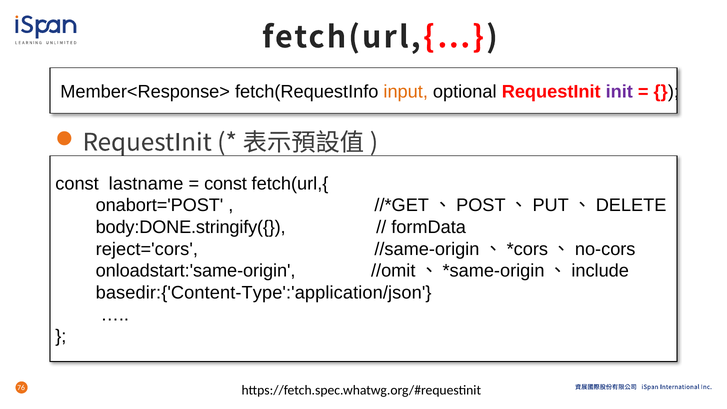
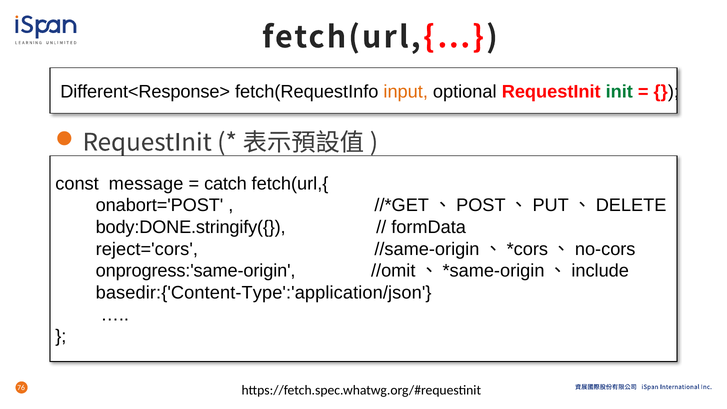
Member<Response>: Member<Response> -> Different<Response>
init colour: purple -> green
lastname: lastname -> message
const at (225, 184): const -> catch
onloadstart:'same-origin: onloadstart:'same-origin -> onprogress:'same-origin
